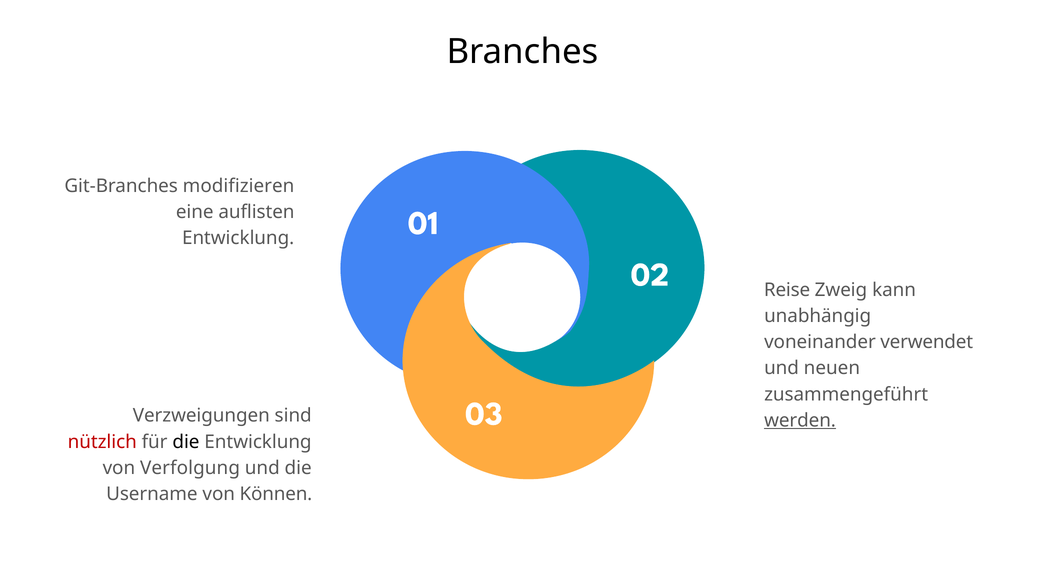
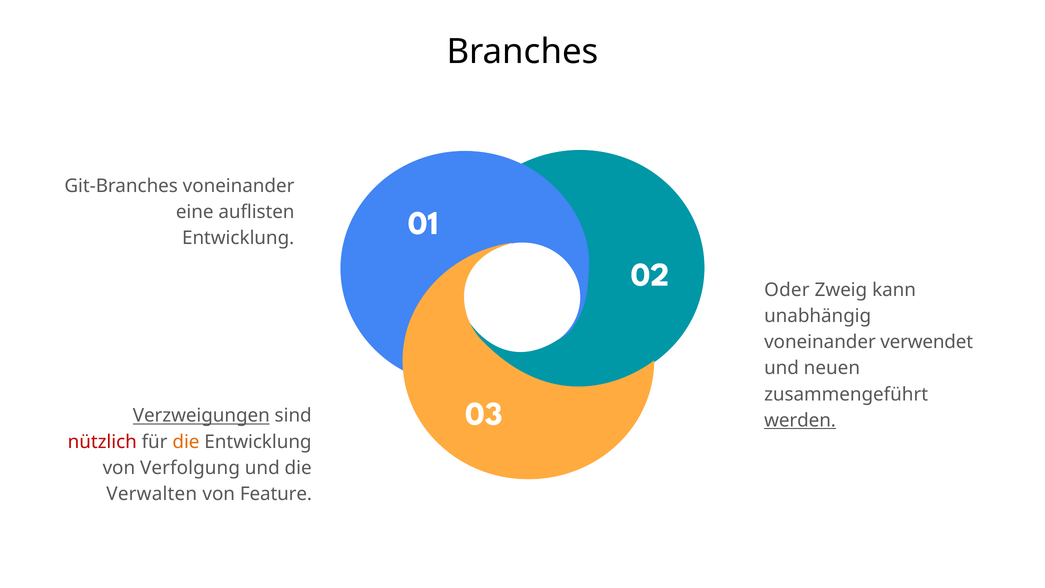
Git-Branches modifizieren: modifizieren -> voneinander
Reise: Reise -> Oder
Verzweigungen underline: none -> present
die at (186, 442) colour: black -> orange
Username: Username -> Verwalten
Können: Können -> Feature
